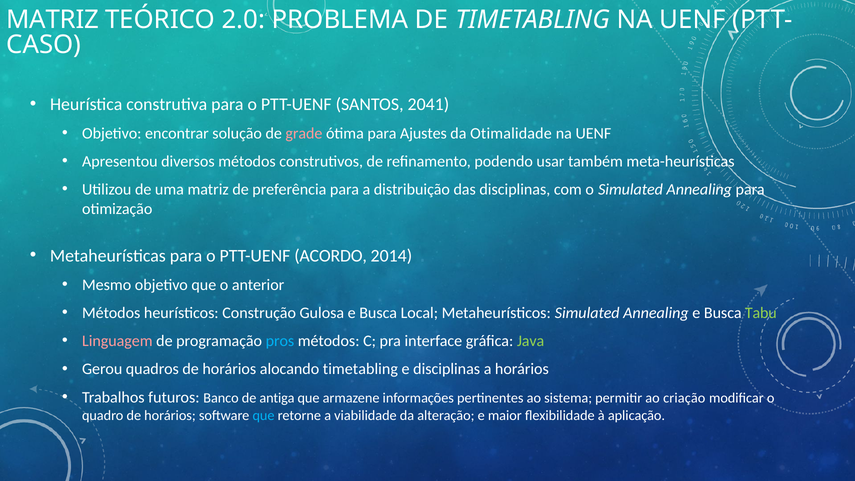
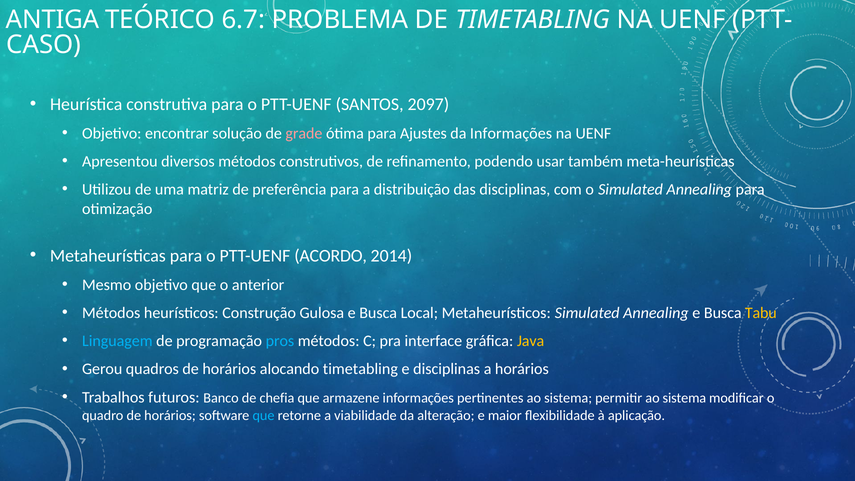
MATRIZ at (53, 20): MATRIZ -> ANTIGA
2.0: 2.0 -> 6.7
2041: 2041 -> 2097
da Otimalidade: Otimalidade -> Informações
Tabu colour: light green -> yellow
Linguagem colour: pink -> light blue
Java colour: light green -> yellow
antiga: antiga -> chefia
permitir ao criação: criação -> sistema
